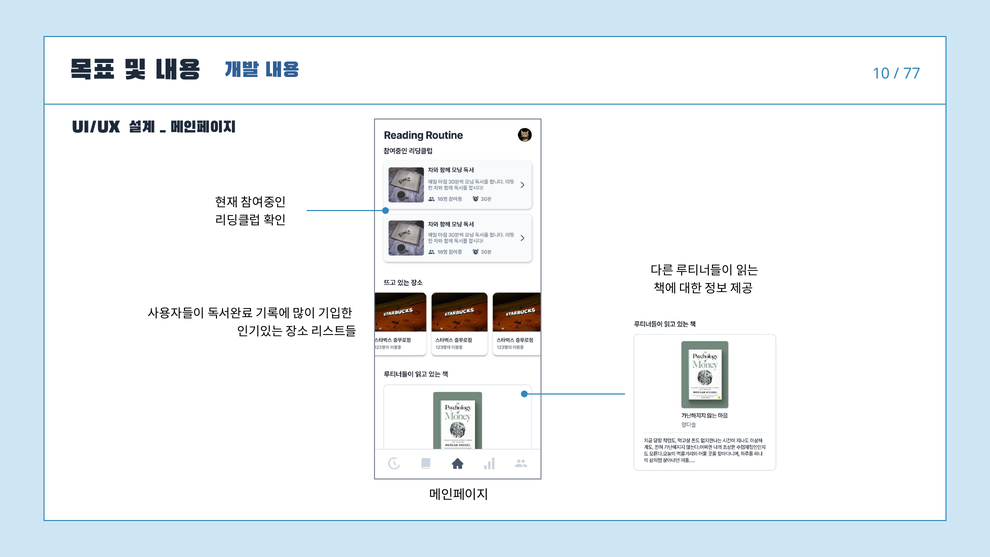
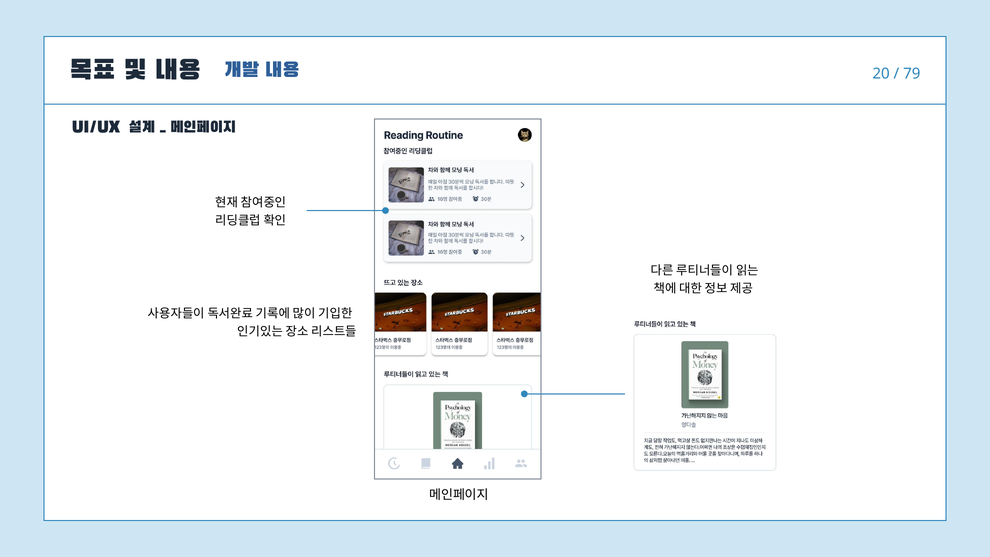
10: 10 -> 20
77: 77 -> 79
